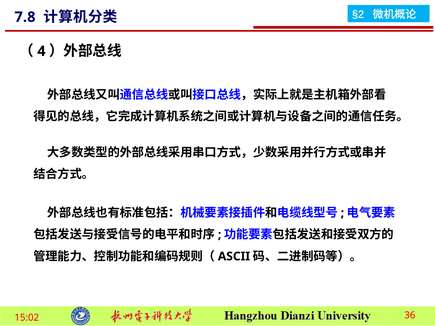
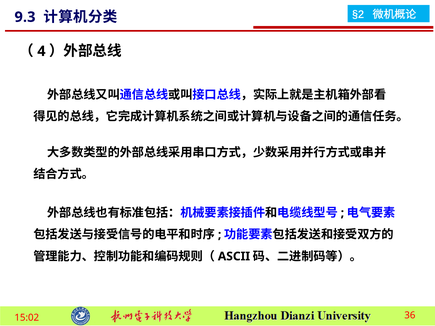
7.8: 7.8 -> 9.3
